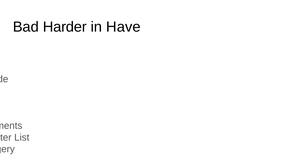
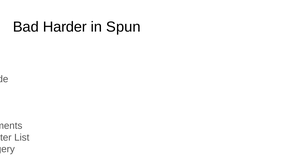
Have: Have -> Spun
